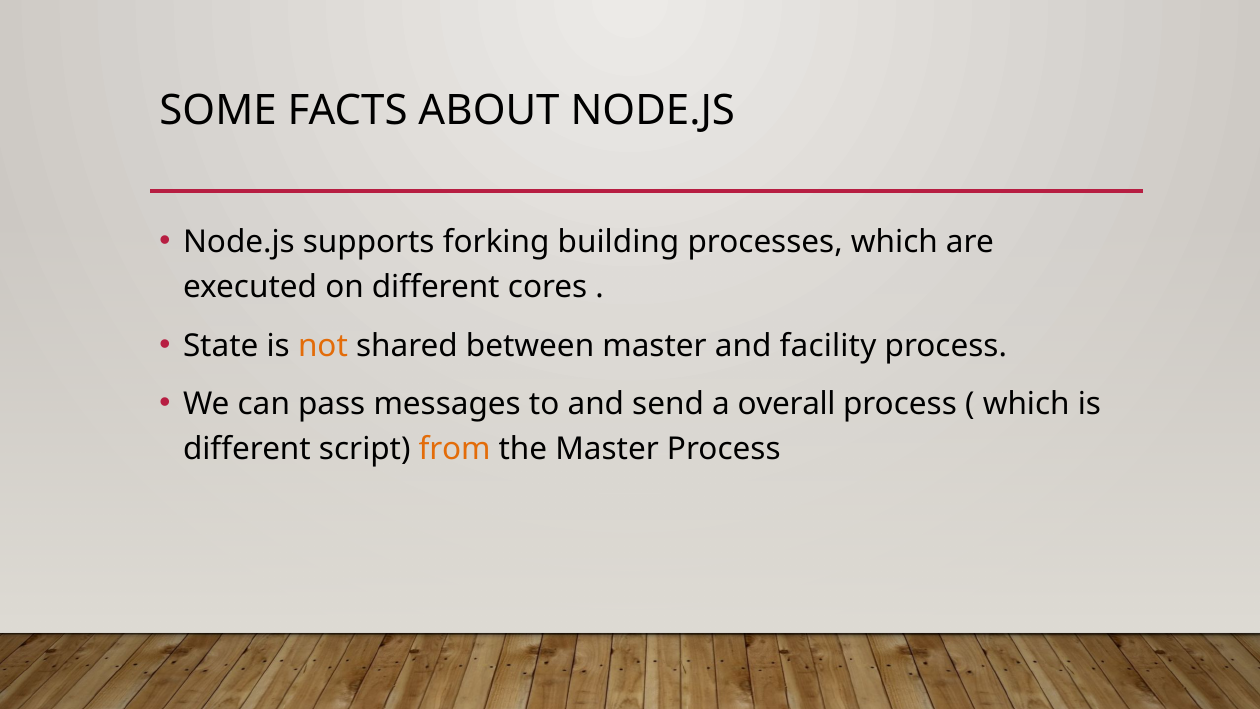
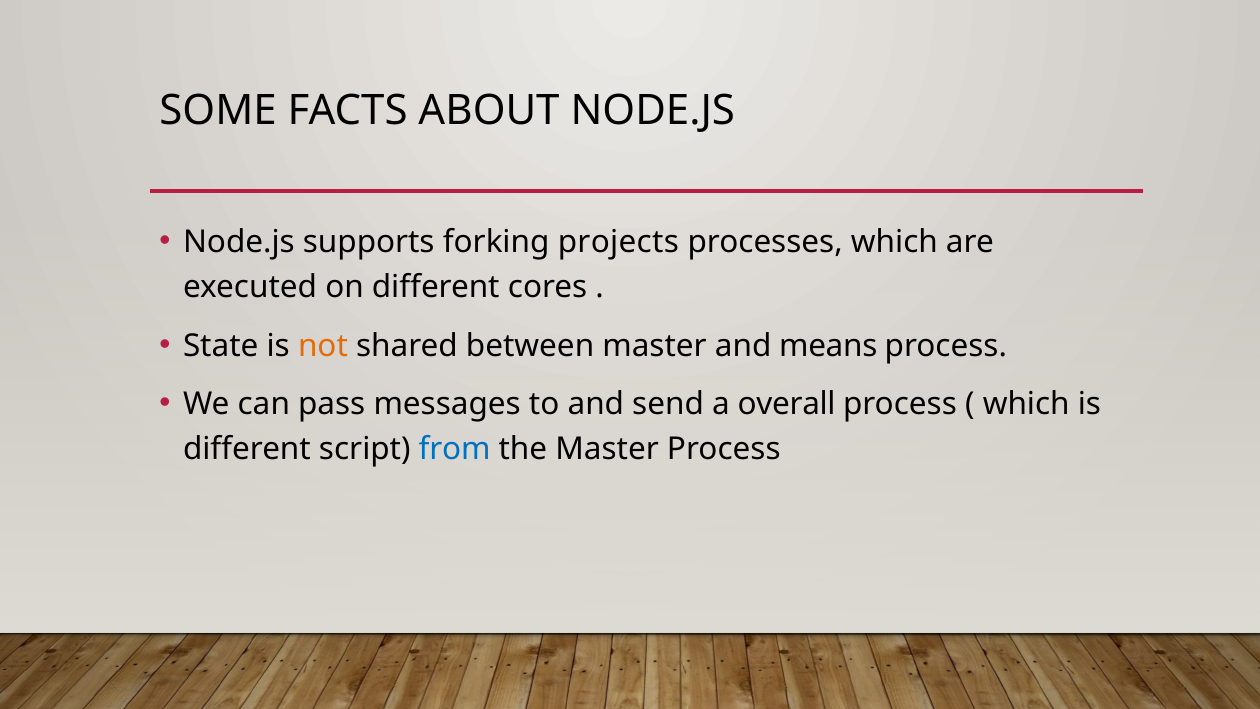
building: building -> projects
facility: facility -> means
from colour: orange -> blue
